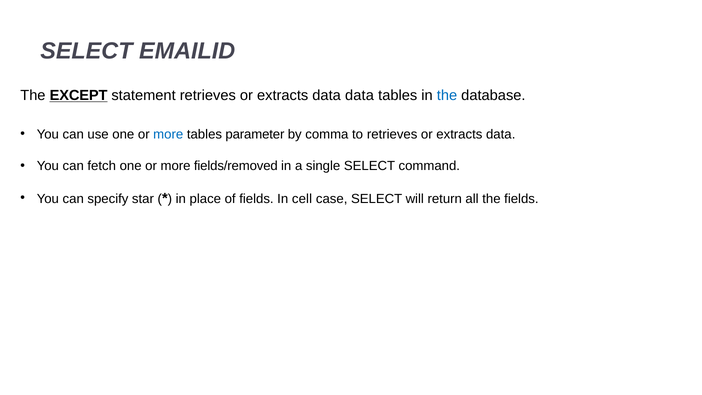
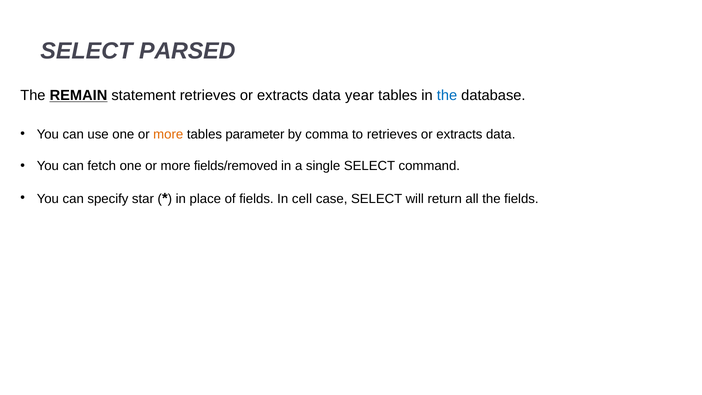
EMAILID: EMAILID -> PARSED
EXCEPT: EXCEPT -> REMAIN
data data: data -> year
more at (168, 134) colour: blue -> orange
